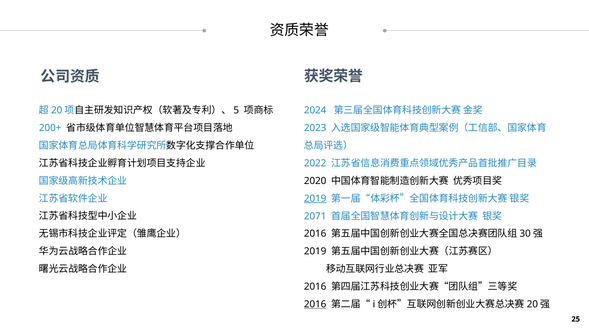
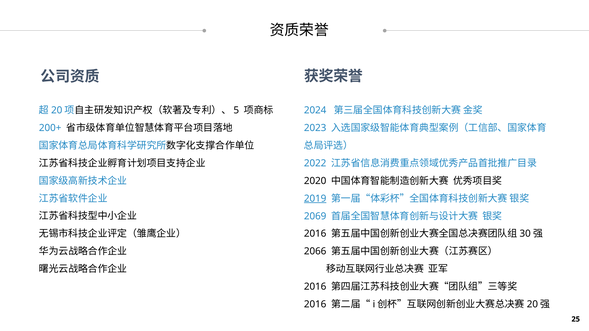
2071: 2071 -> 2069
2019 at (315, 252): 2019 -> 2066
2016 at (315, 305) underline: present -> none
